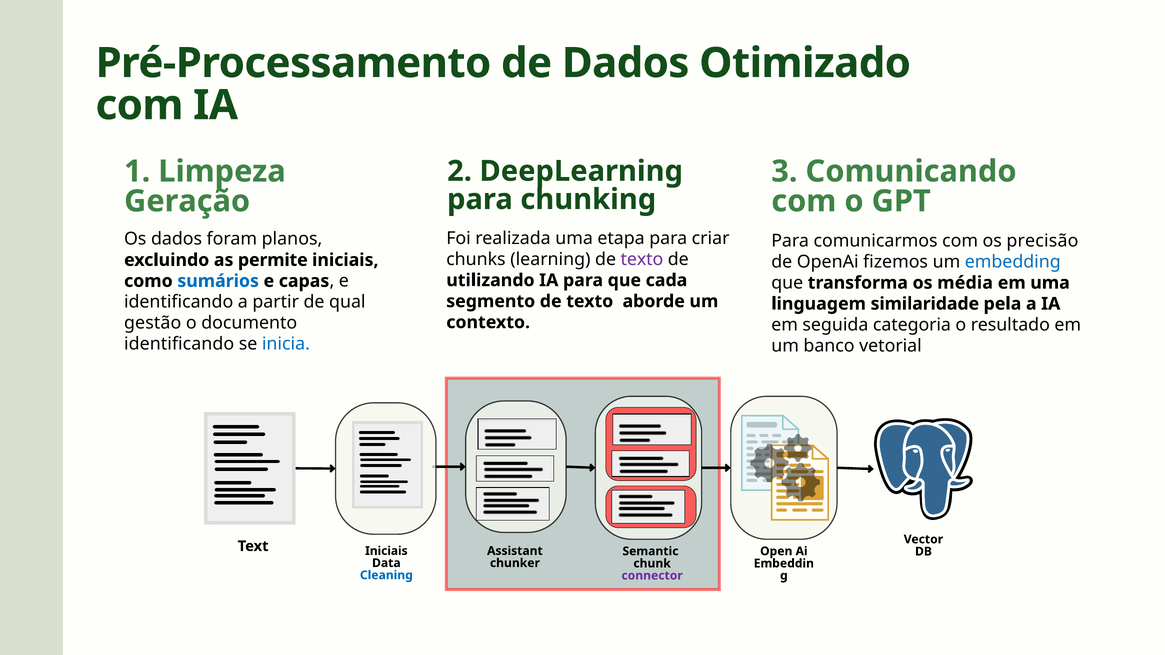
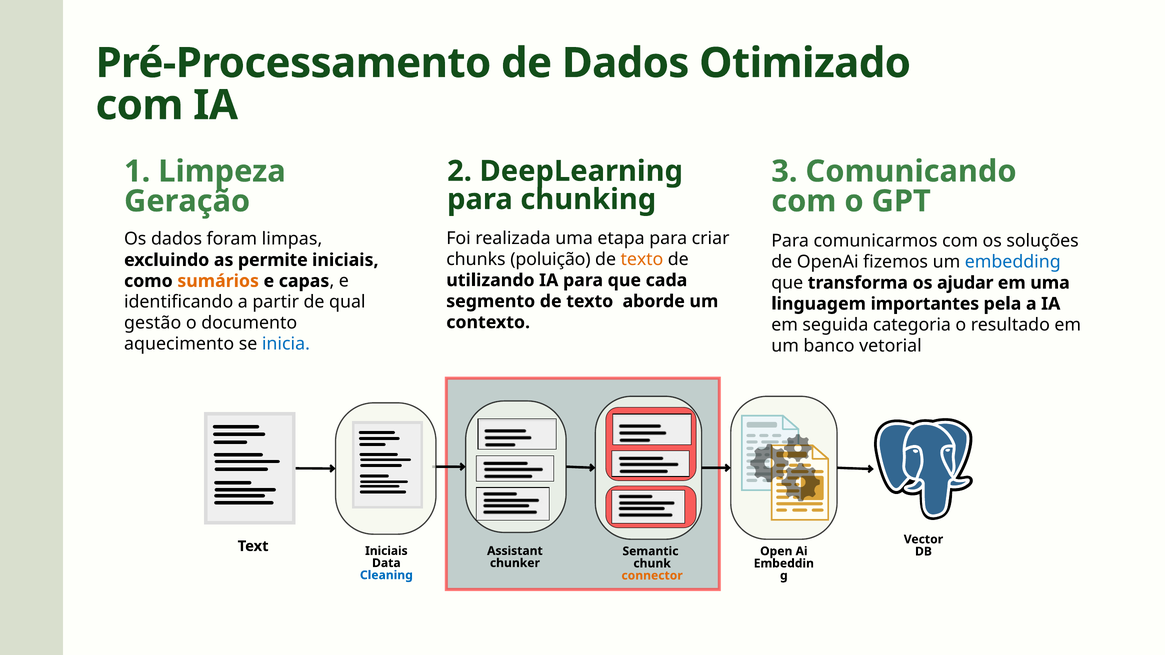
planos: planos -> limpas
precisão: precisão -> soluções
learning: learning -> poluição
texto at (642, 259) colour: purple -> orange
média: média -> ajudar
sumários colour: blue -> orange
similaridade: similaridade -> importantes
identificando at (179, 344): identificando -> aquecimento
connector colour: purple -> orange
